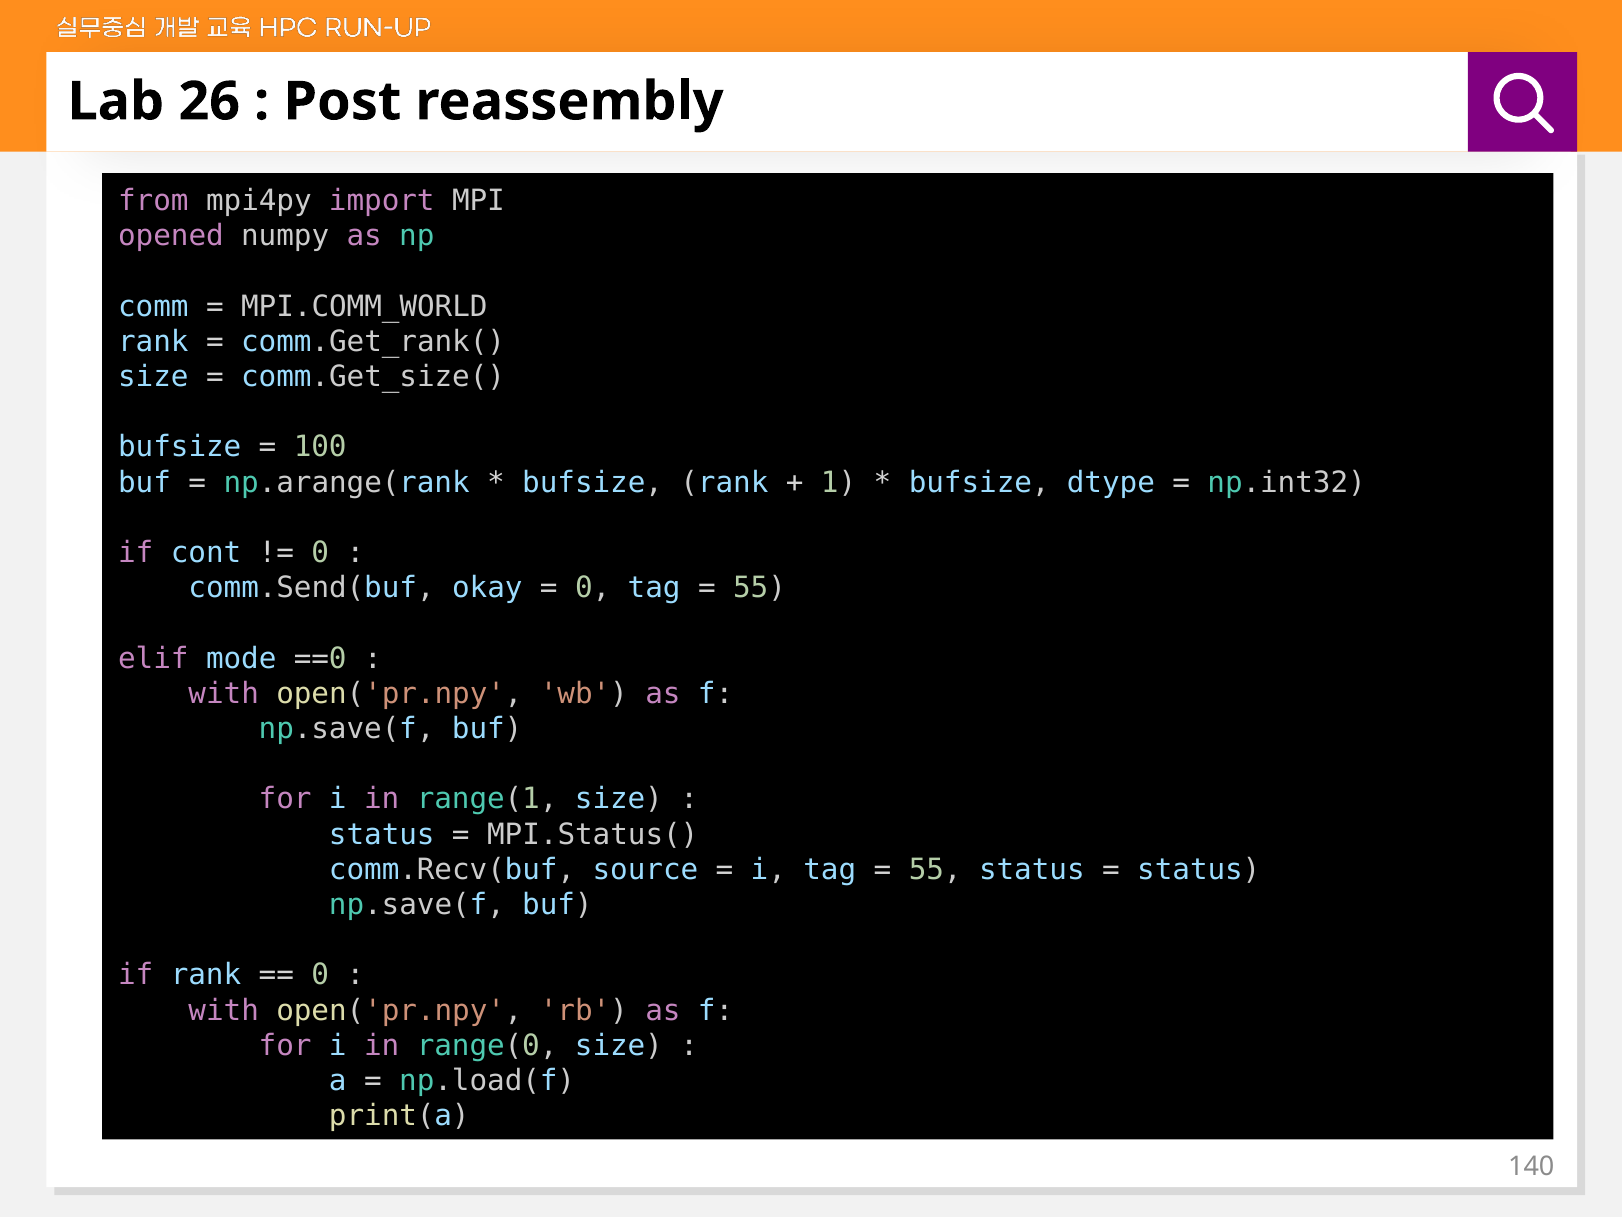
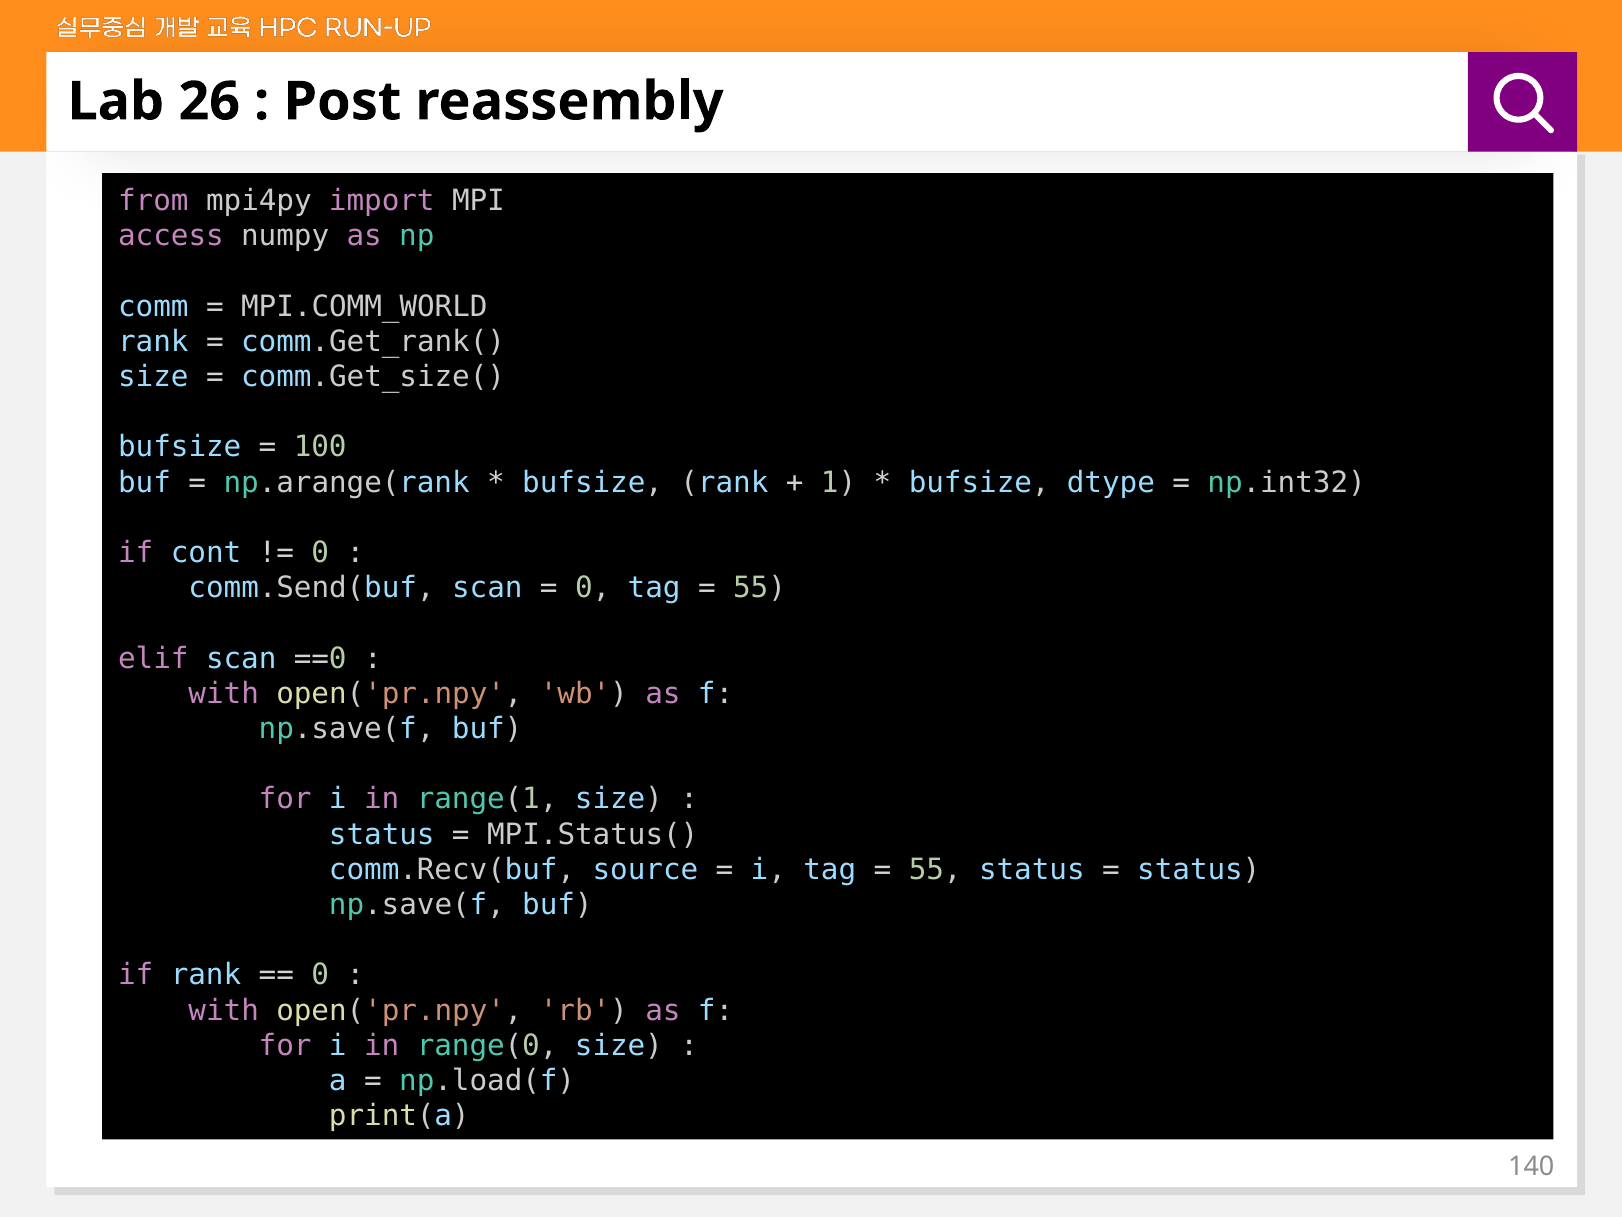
opened: opened -> access
comm.Send(buf okay: okay -> scan
elif mode: mode -> scan
